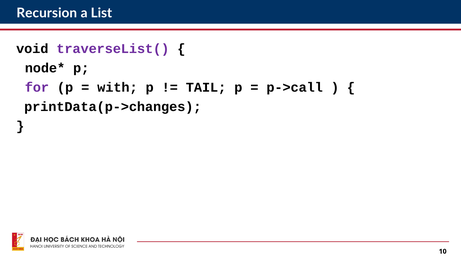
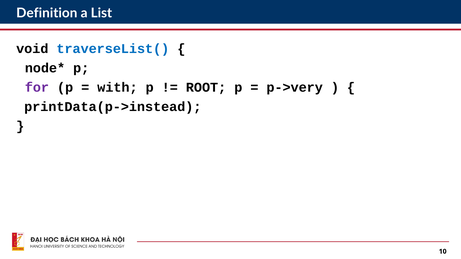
Recursion: Recursion -> Definition
traverseList( colour: purple -> blue
TAIL: TAIL -> ROOT
p->call: p->call -> p->very
printData(p->changes: printData(p->changes -> printData(p->instead
